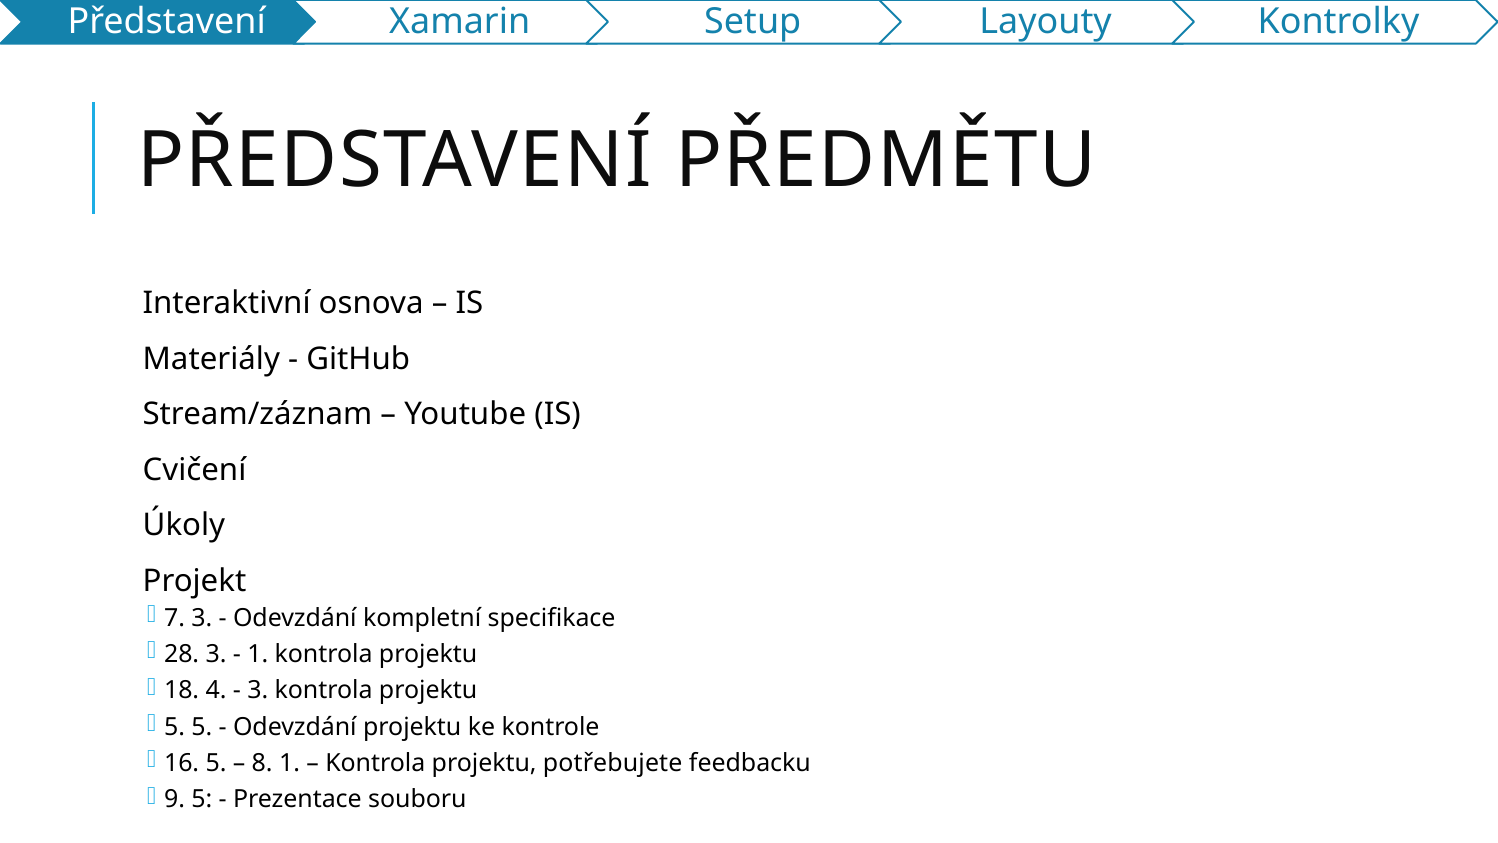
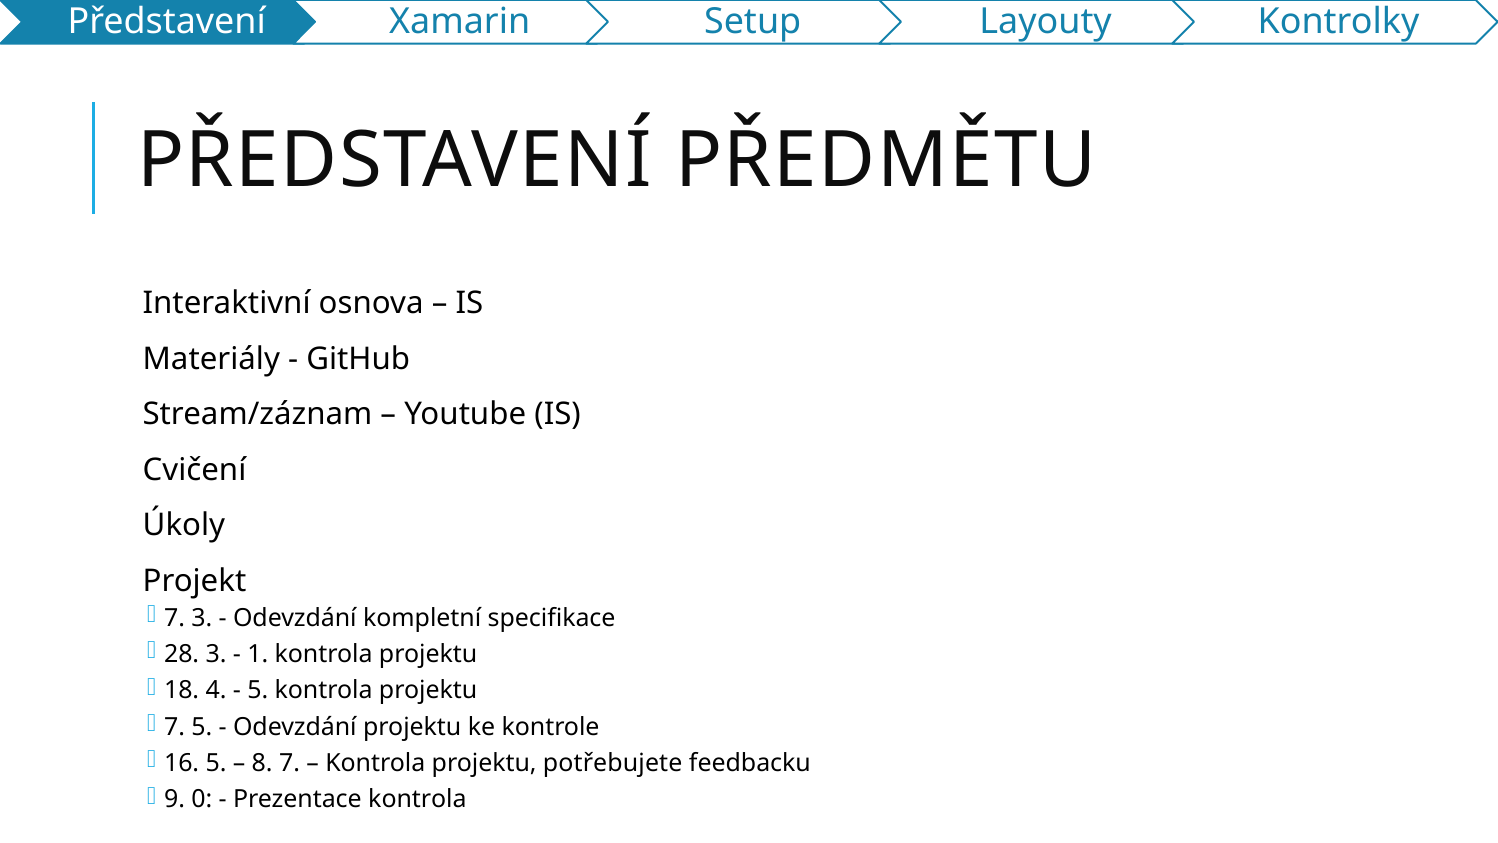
3 at (258, 690): 3 -> 5
5 at (175, 727): 5 -> 7
8 1: 1 -> 7
9 5: 5 -> 0
Prezentace souboru: souboru -> kontrola
